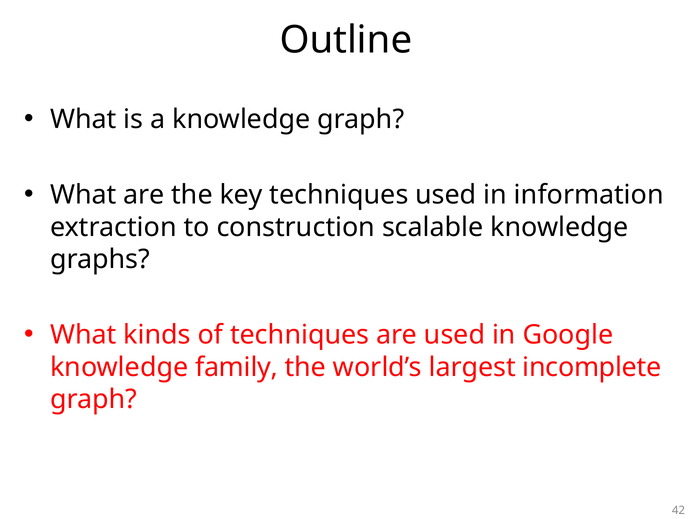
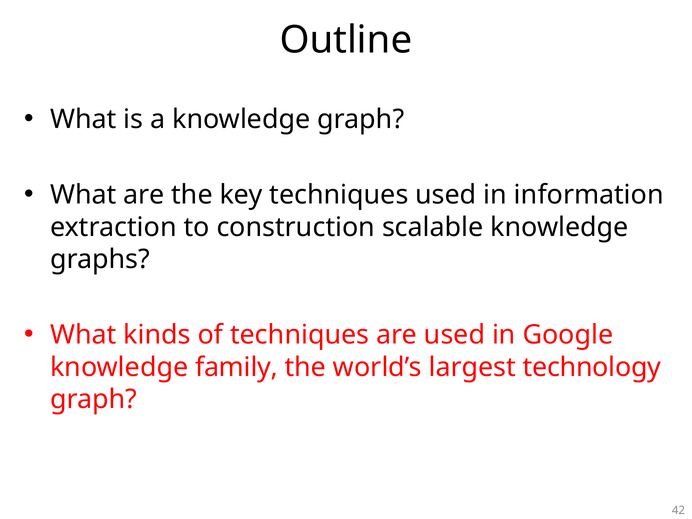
incomplete: incomplete -> technology
